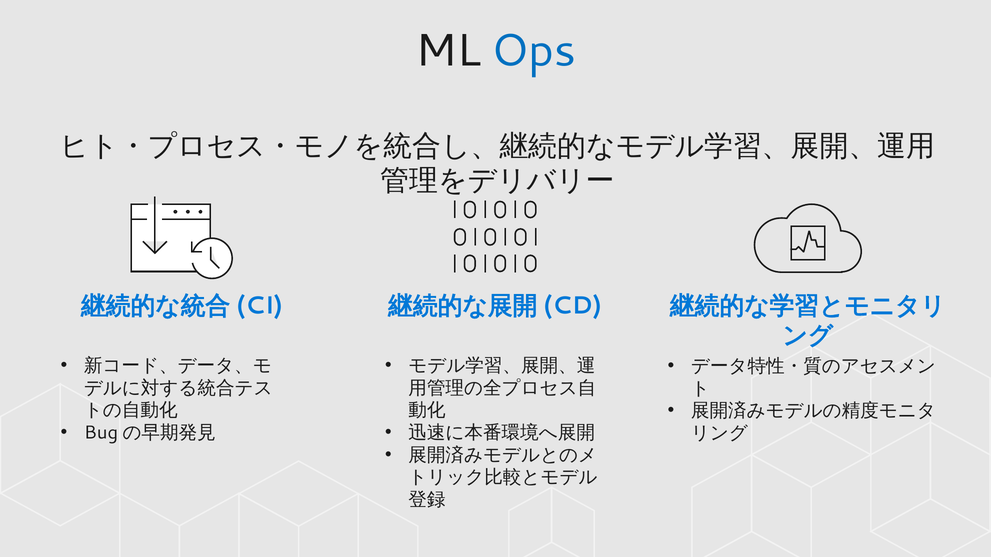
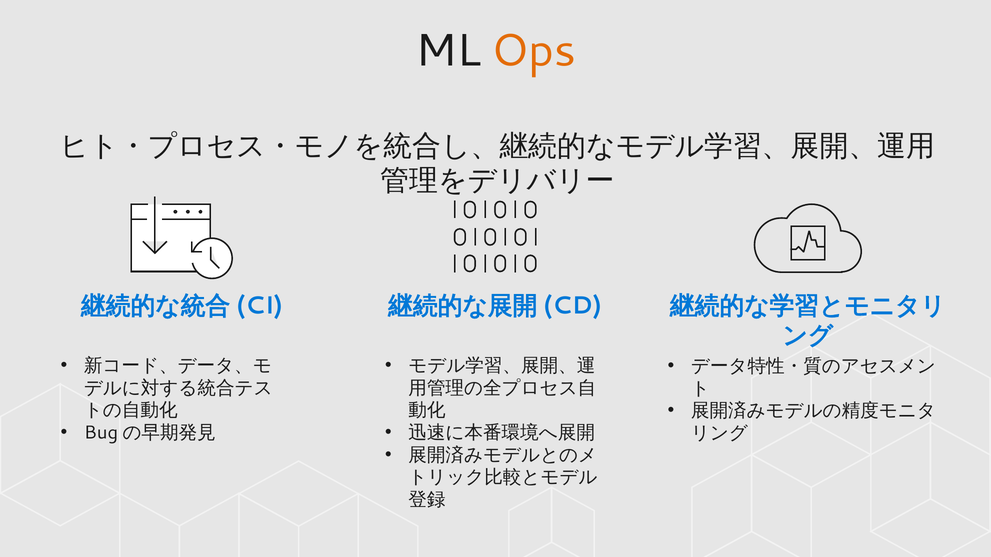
Ops colour: blue -> orange
